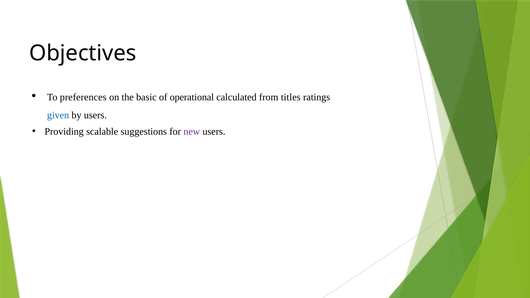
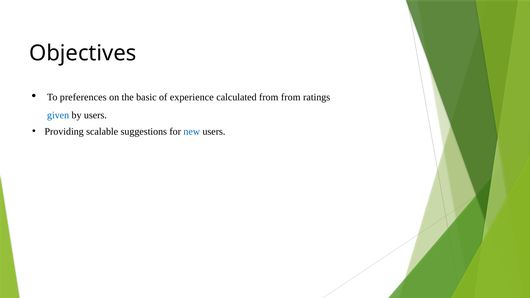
operational: operational -> experience
from titles: titles -> from
new colour: purple -> blue
